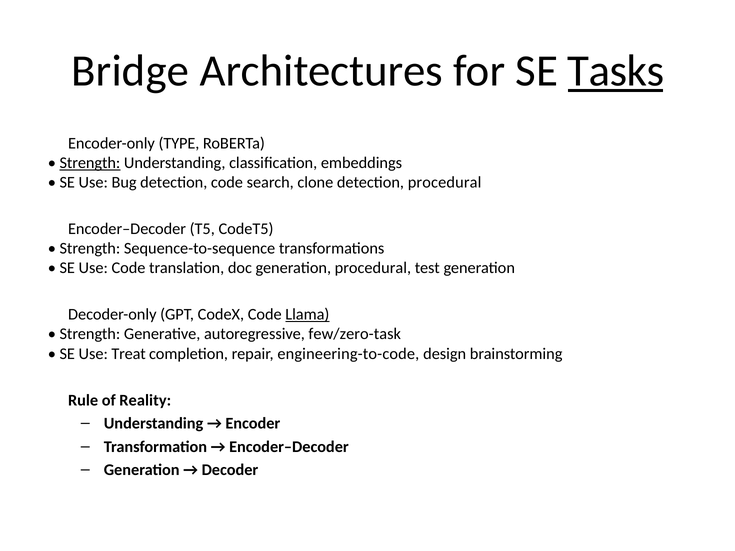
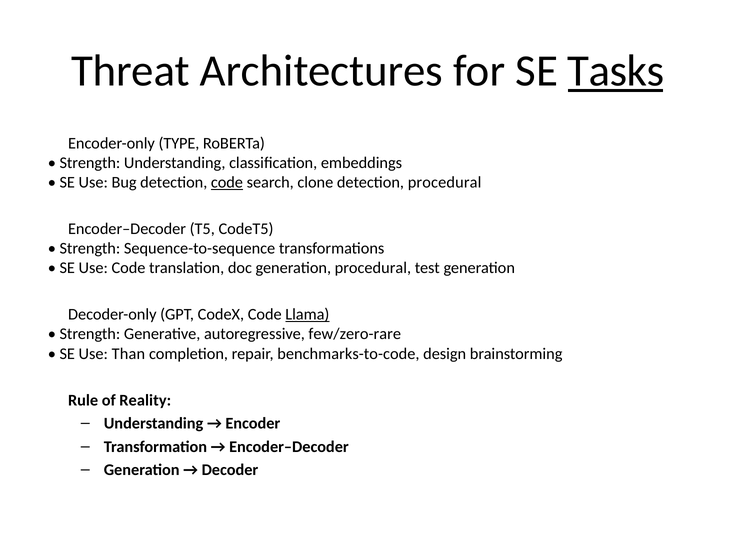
Bridge: Bridge -> Threat
Strength at (90, 163) underline: present -> none
code at (227, 182) underline: none -> present
few/zero-task: few/zero-task -> few/zero-rare
Treat: Treat -> Than
engineering-to-code: engineering-to-code -> benchmarks-to-code
